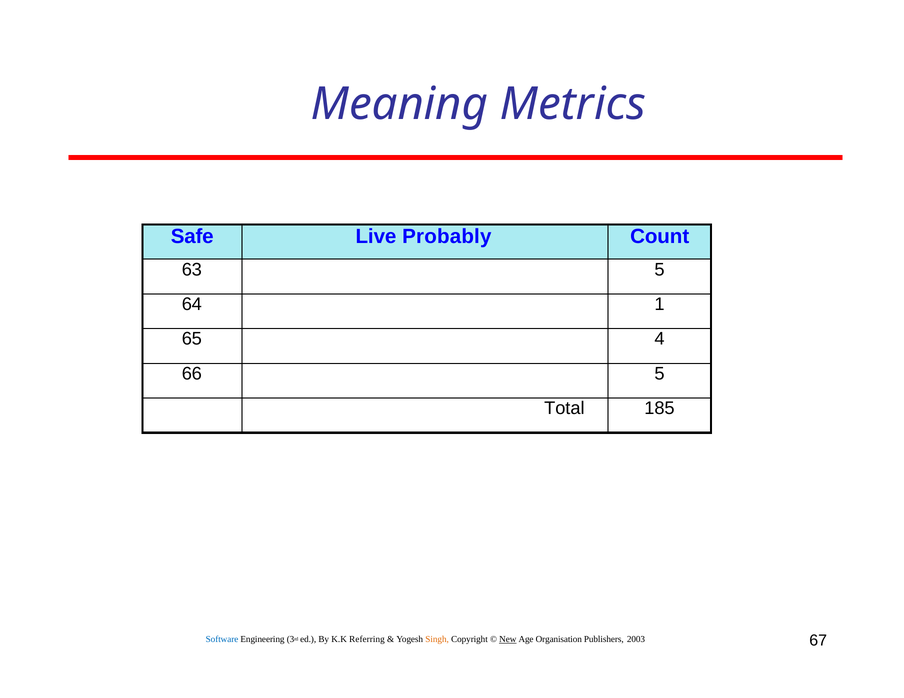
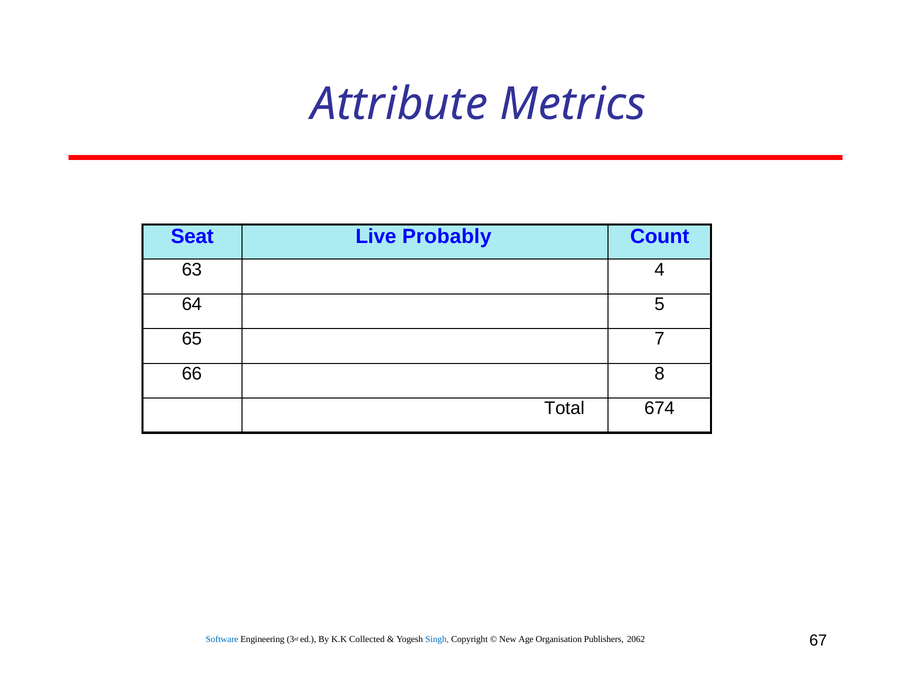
Meaning: Meaning -> Attribute
Safe: Safe -> Seat
63 5: 5 -> 4
1: 1 -> 5
4: 4 -> 7
66 5: 5 -> 8
185: 185 -> 674
Referring: Referring -> Collected
Singh colour: orange -> blue
New underline: present -> none
2003: 2003 -> 2062
